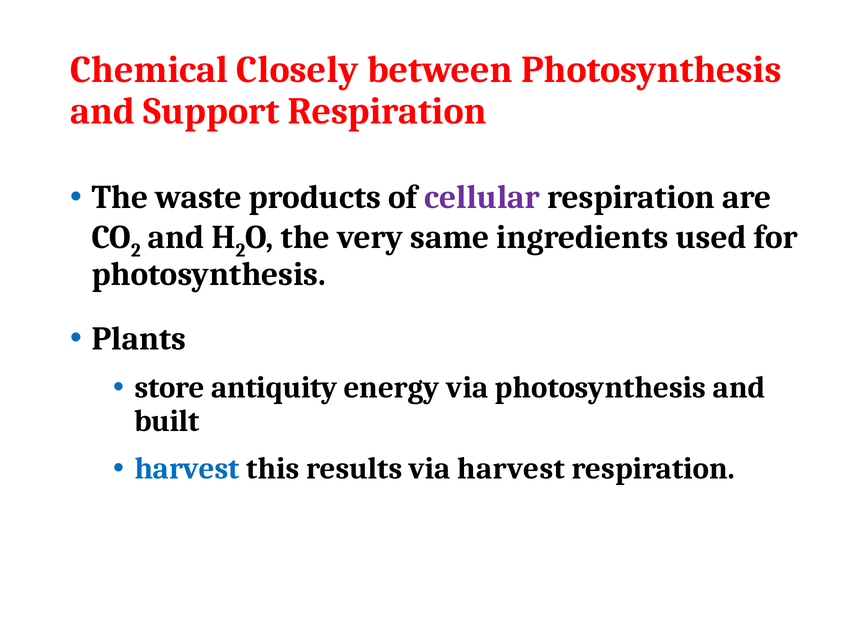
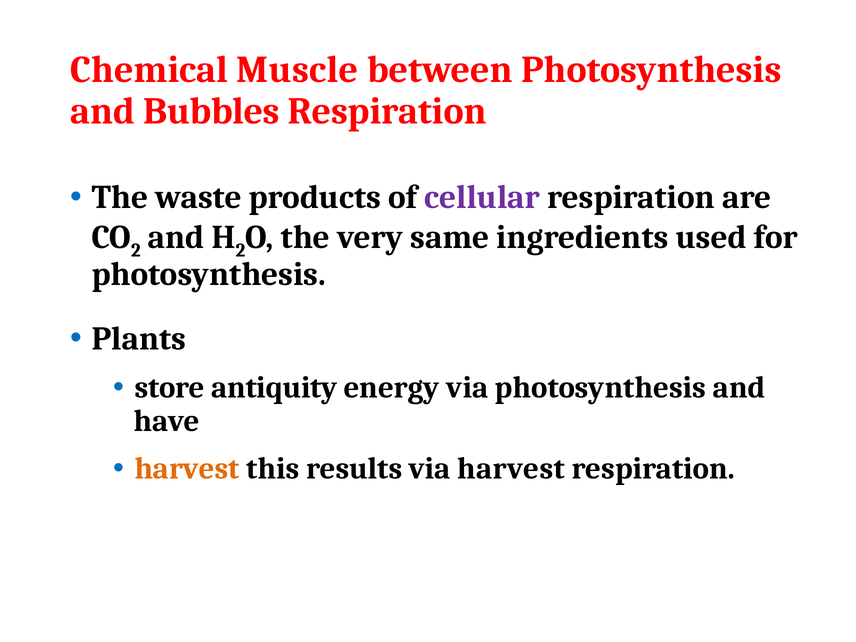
Closely: Closely -> Muscle
Support: Support -> Bubbles
built: built -> have
harvest at (187, 469) colour: blue -> orange
